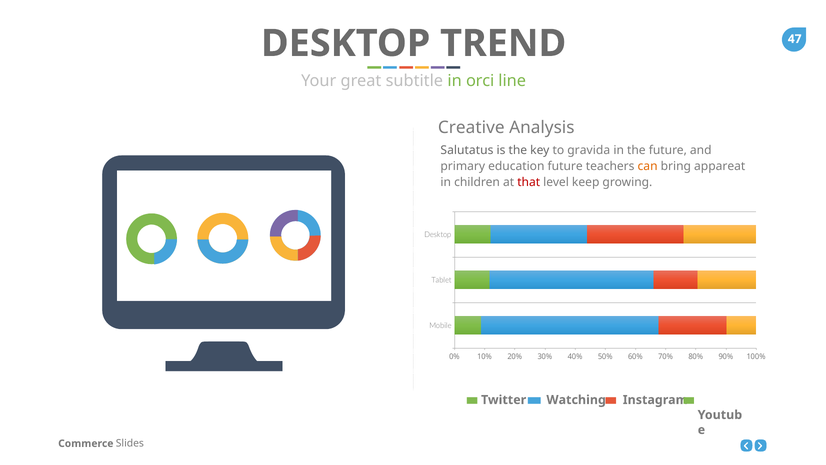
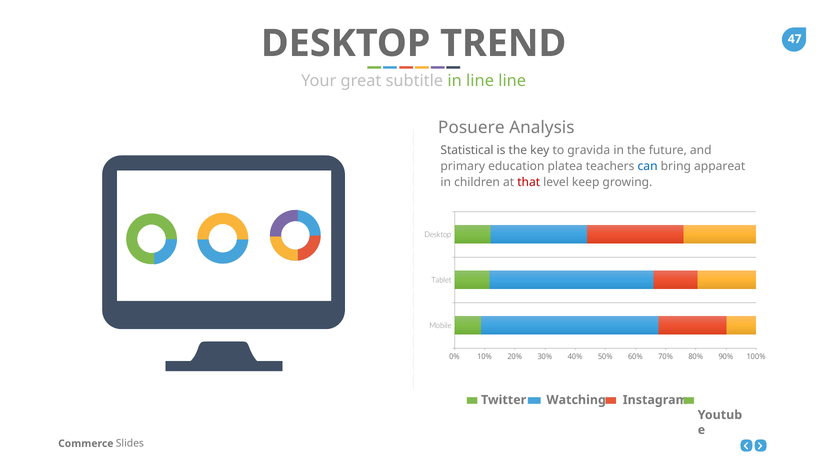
in orci: orci -> line
Creative: Creative -> Posuere
Salutatus: Salutatus -> Statistical
education future: future -> platea
can colour: orange -> blue
